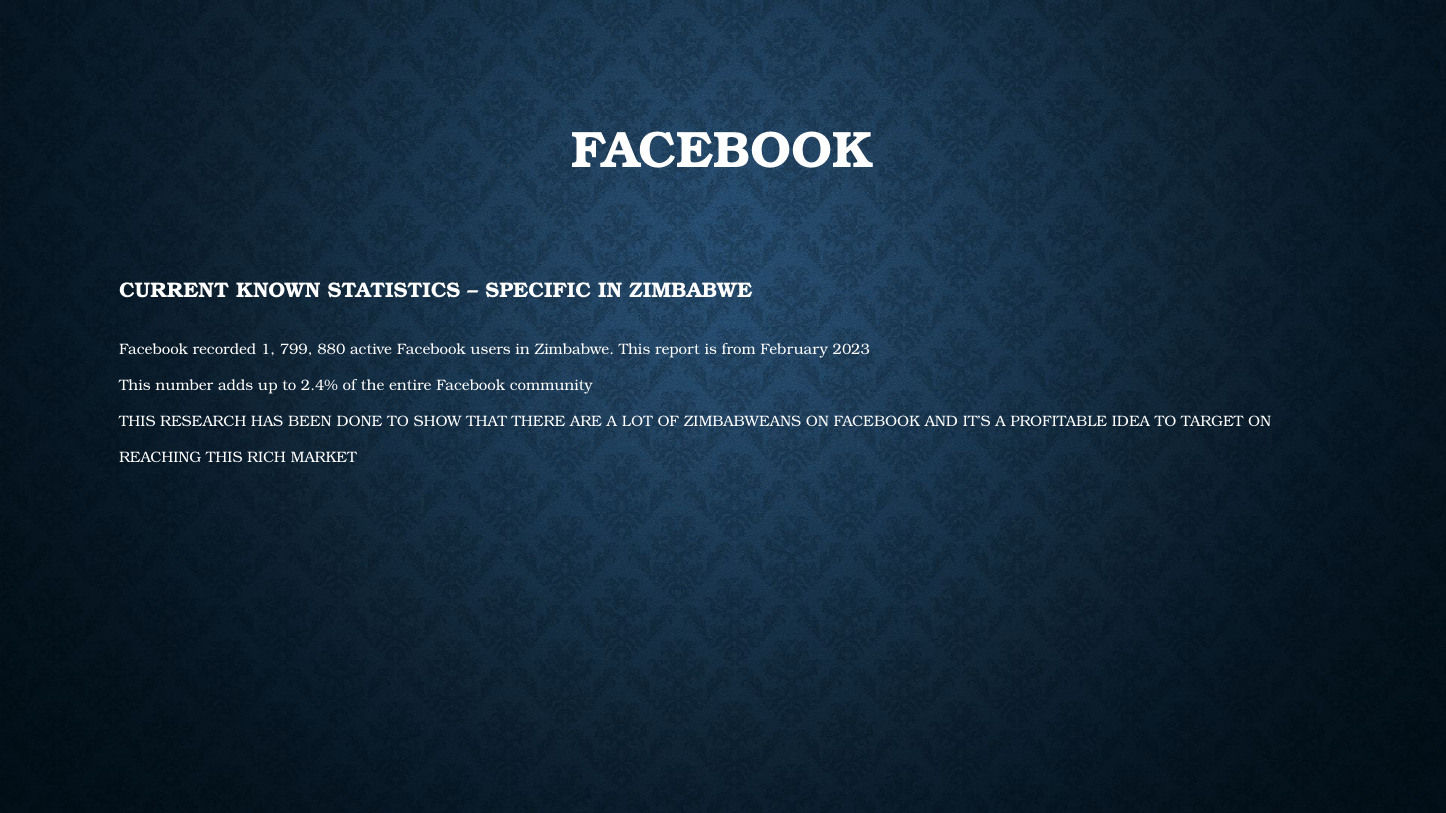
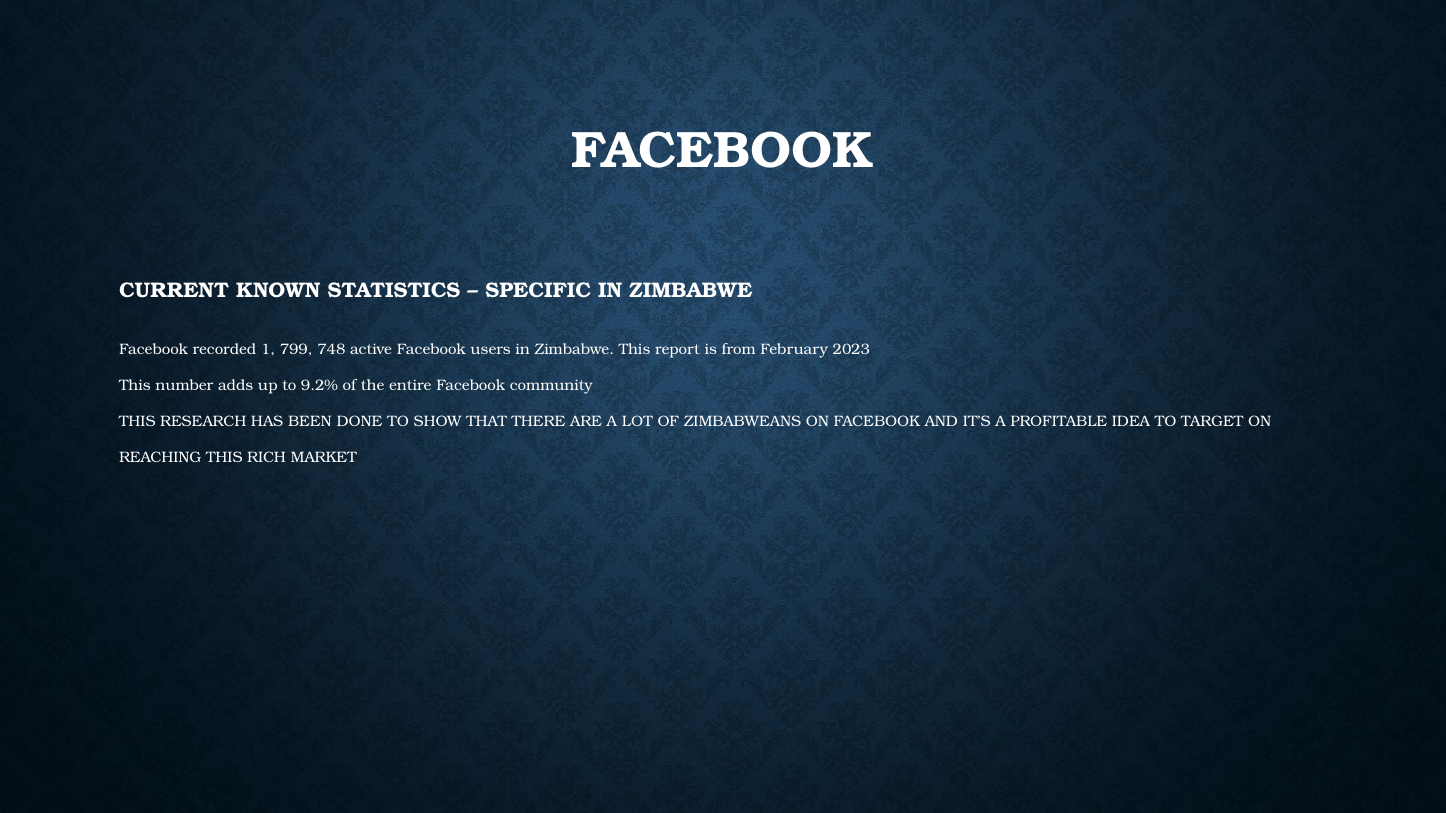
880: 880 -> 748
2.4%: 2.4% -> 9.2%
